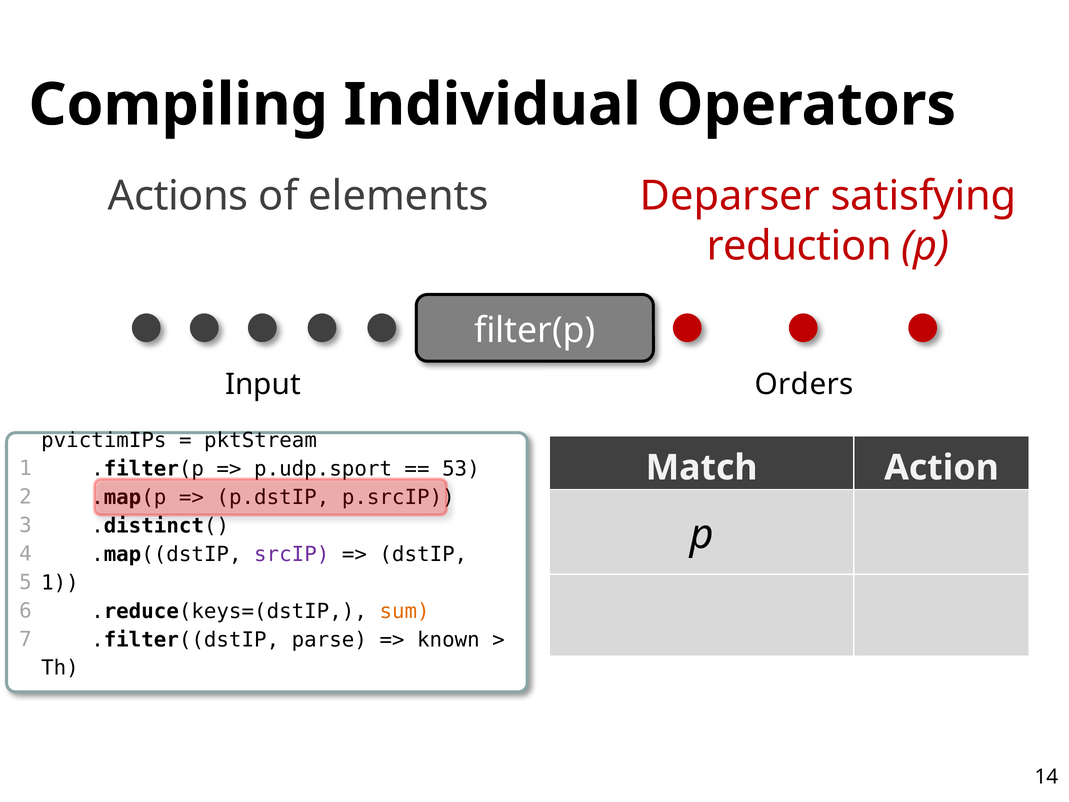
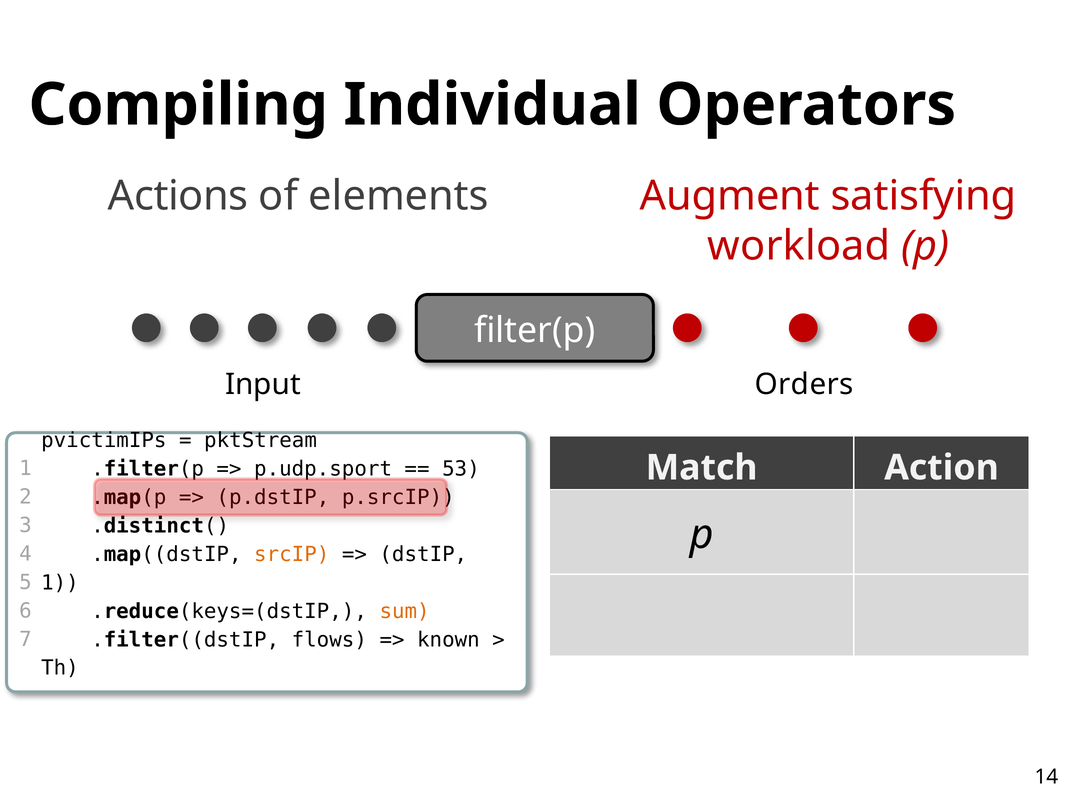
Deparser: Deparser -> Augment
reduction: reduction -> workload
srcIP colour: purple -> orange
parse: parse -> flows
